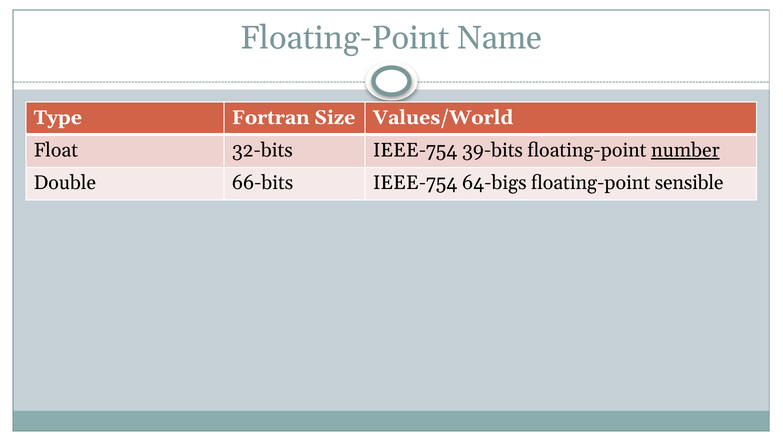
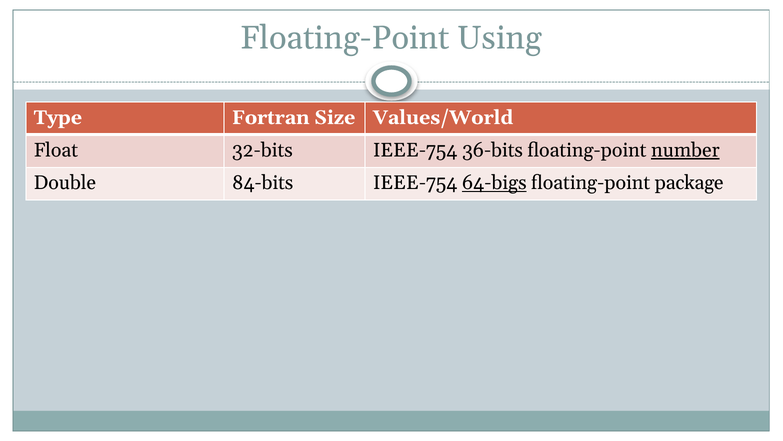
Name: Name -> Using
39-bits: 39-bits -> 36-bits
66-bits: 66-bits -> 84-bits
64-bigs underline: none -> present
sensible: sensible -> package
